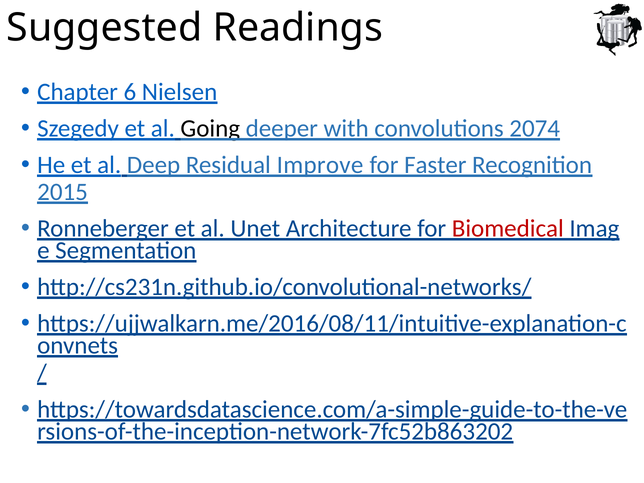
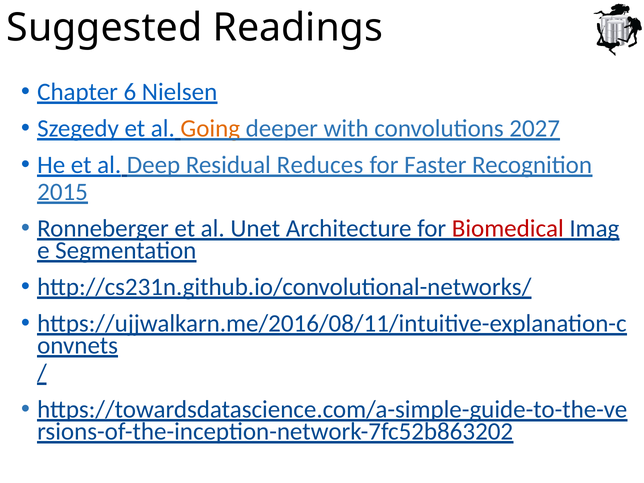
Going colour: black -> orange
2074: 2074 -> 2027
Improve: Improve -> Reduces
